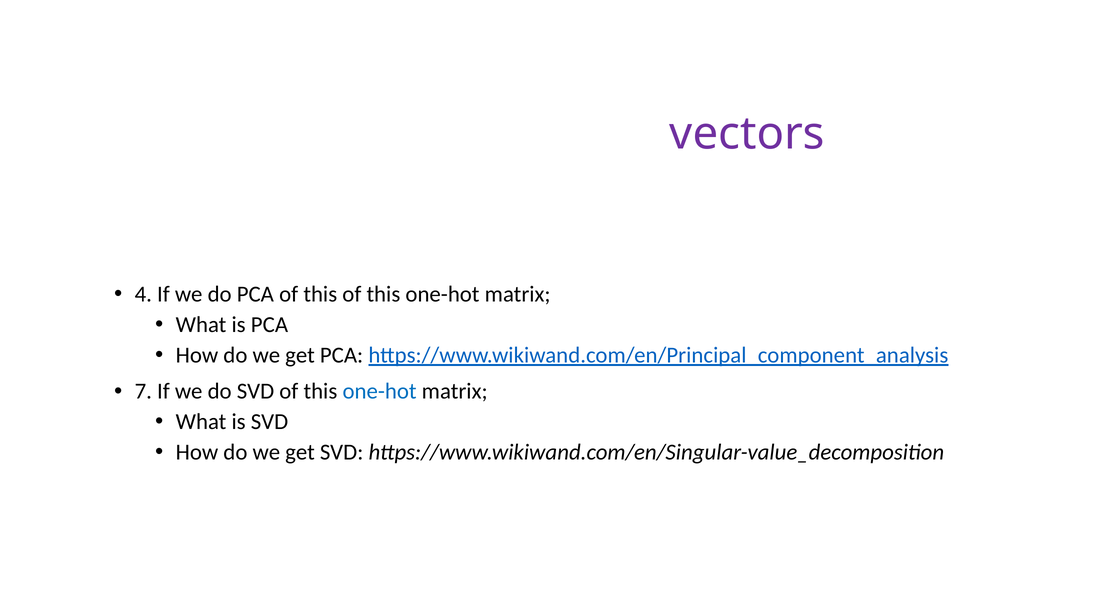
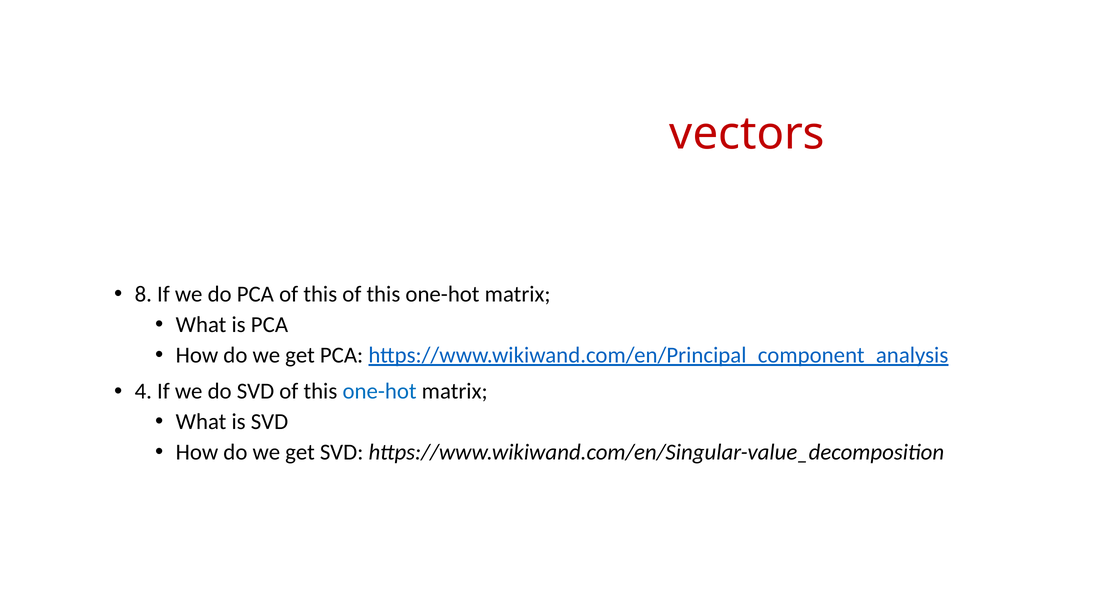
vectors colour: purple -> red
4: 4 -> 8
7: 7 -> 4
